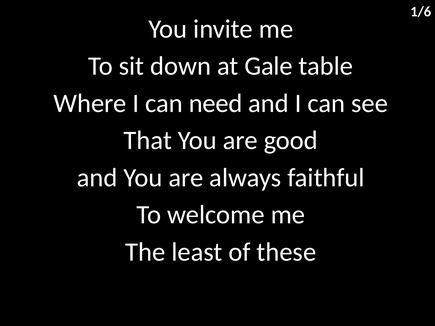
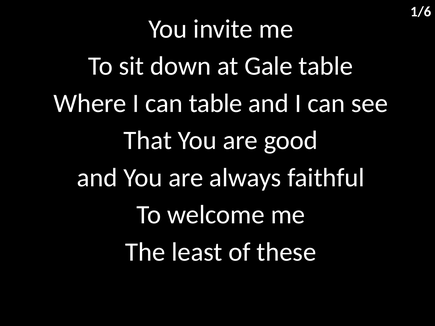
can need: need -> table
